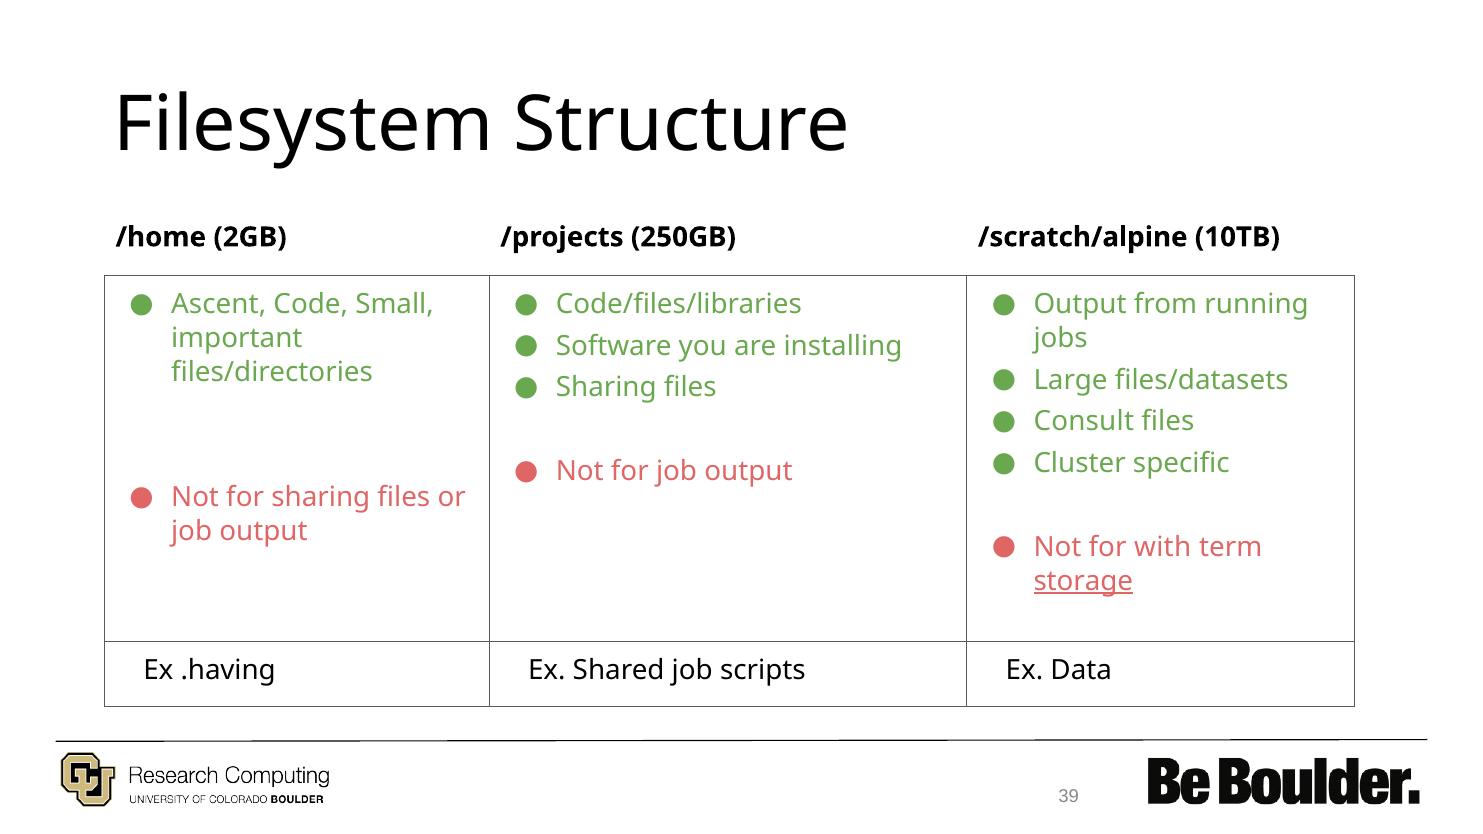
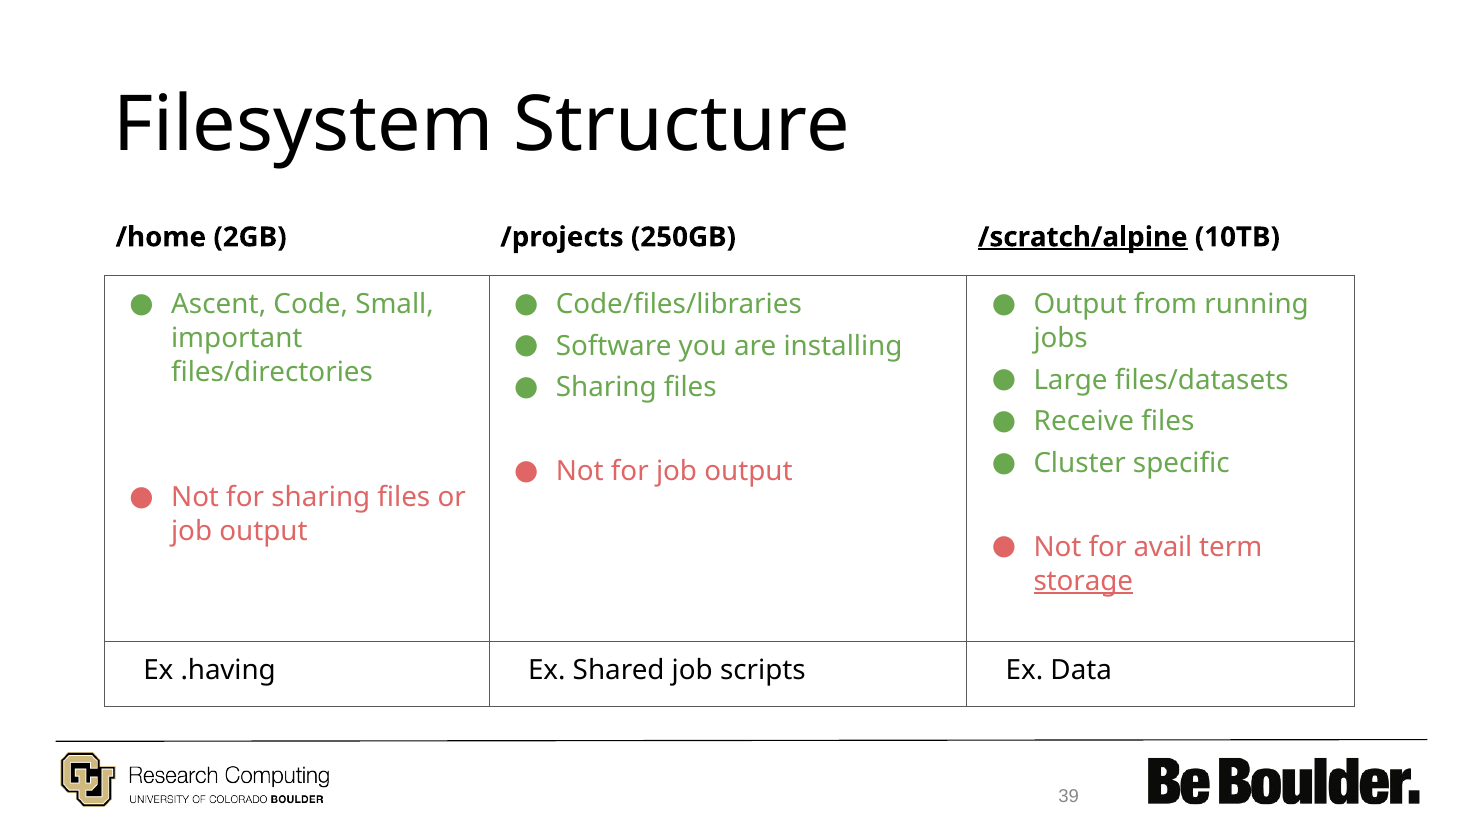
/scratch/alpine underline: none -> present
Consult: Consult -> Receive
with: with -> avail
